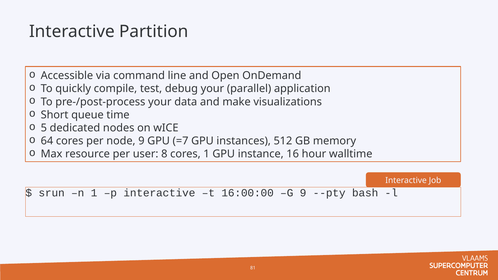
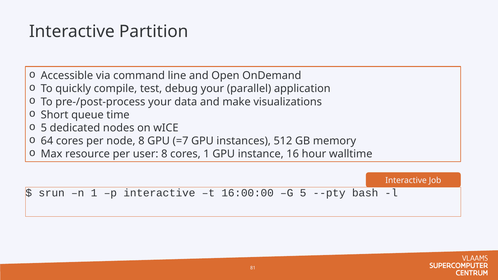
node 9: 9 -> 8
G 9: 9 -> 5
